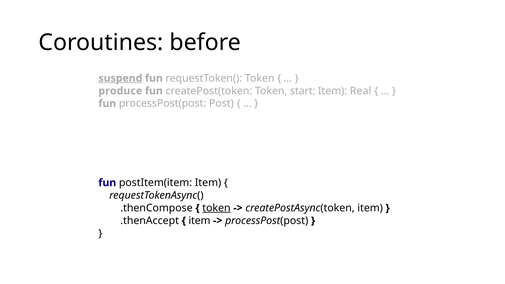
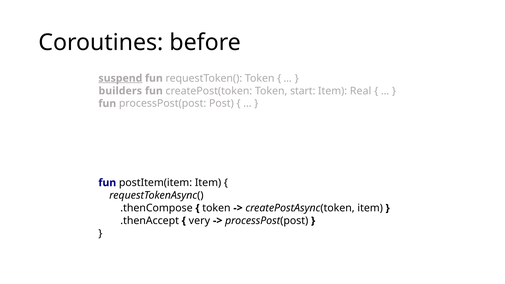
produce: produce -> builders
token at (216, 208) underline: present -> none
item at (199, 221): item -> very
